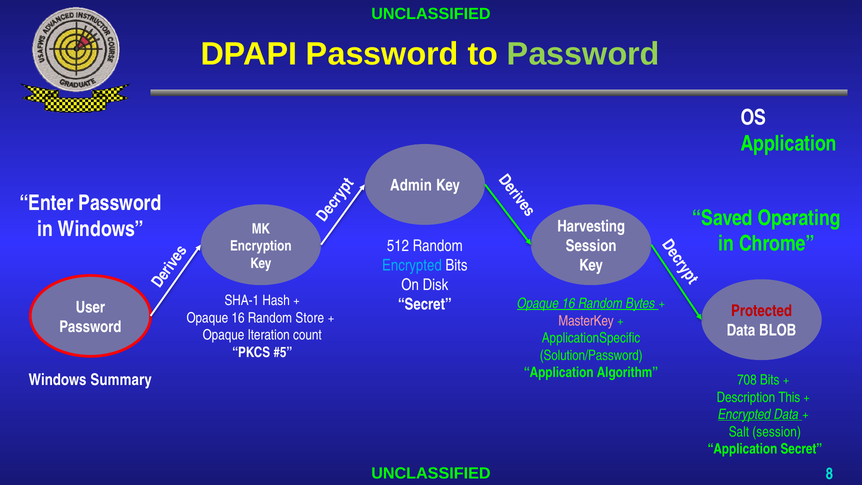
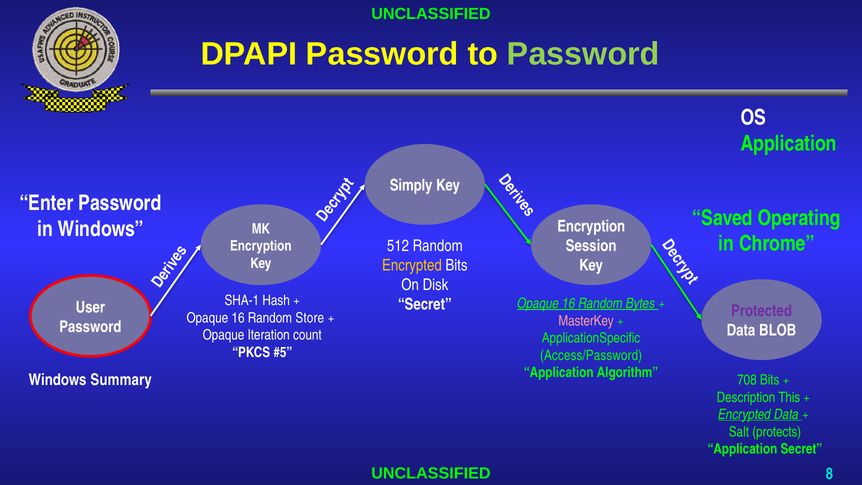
Admin: Admin -> Simply
Harvesting at (591, 226): Harvesting -> Encryption
Encrypted at (412, 265) colour: light blue -> yellow
Protected colour: red -> purple
Solution/Password: Solution/Password -> Access/Password
Salt session: session -> protects
